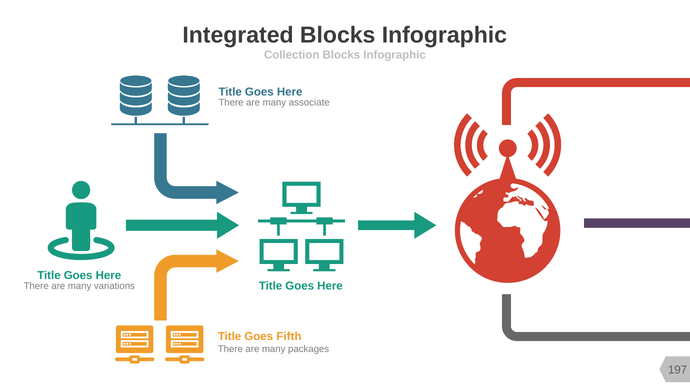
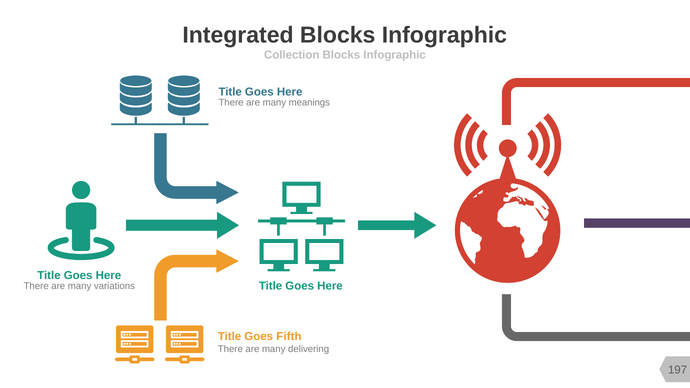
associate: associate -> meanings
packages: packages -> delivering
